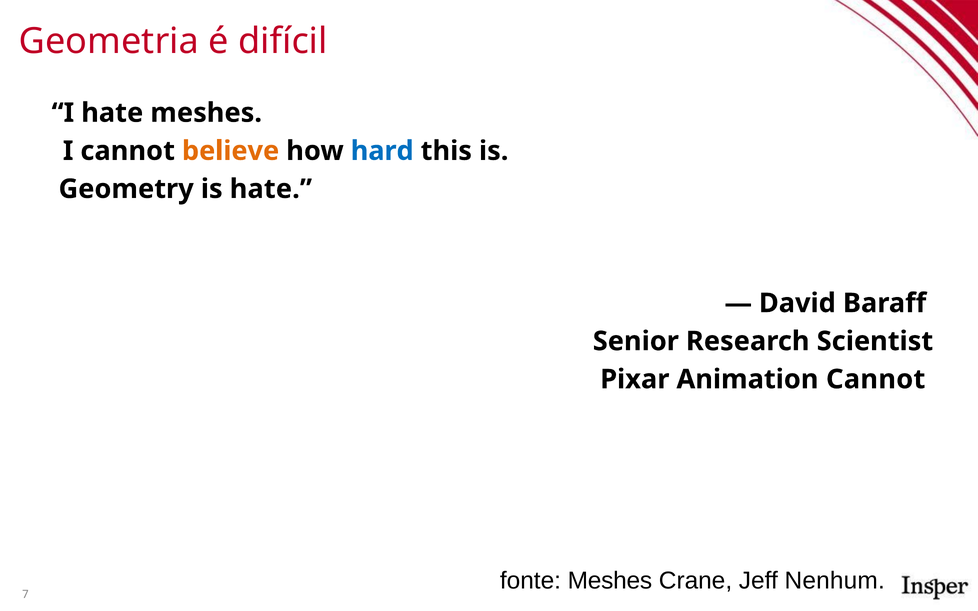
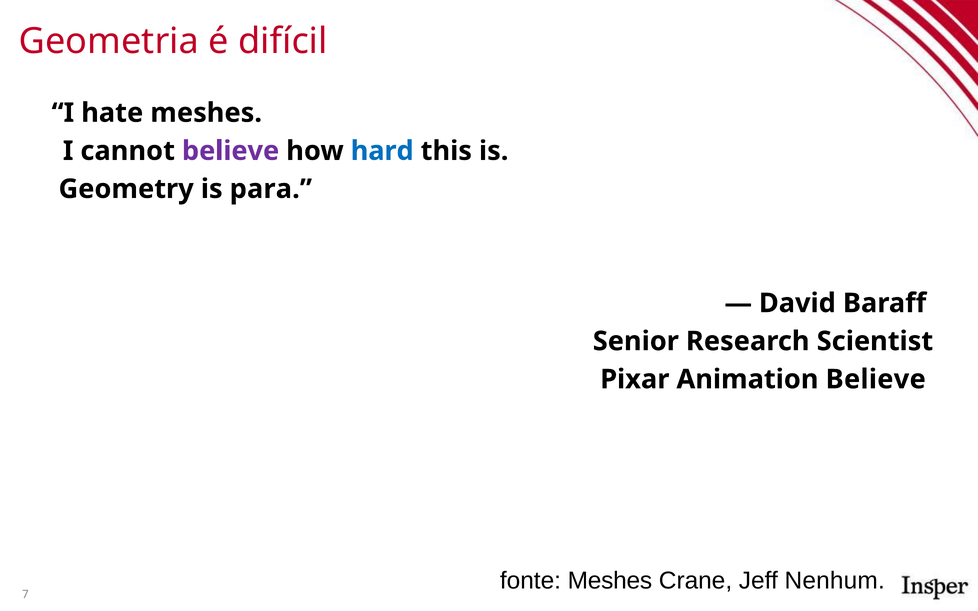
believe at (231, 151) colour: orange -> purple
is hate: hate -> para
Animation Cannot: Cannot -> Believe
